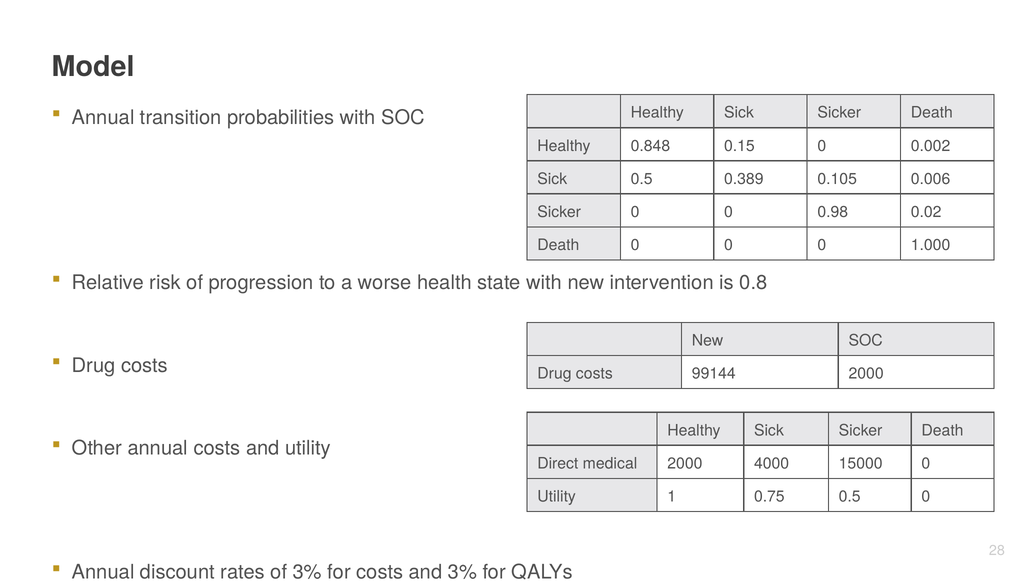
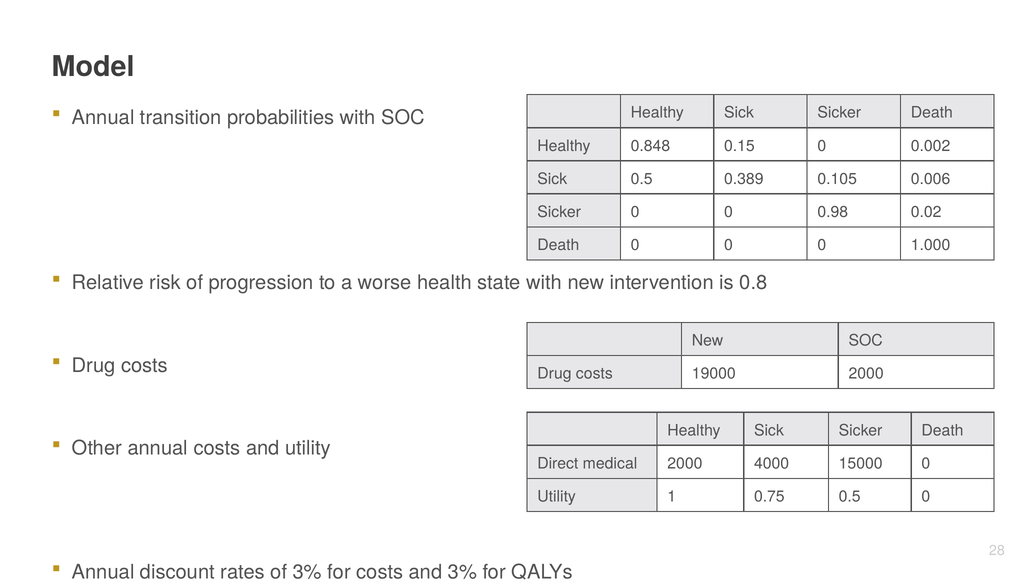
99144: 99144 -> 19000
